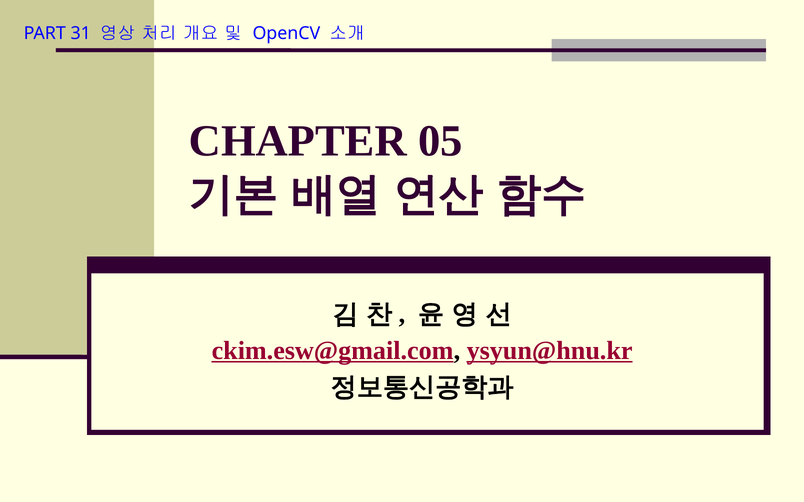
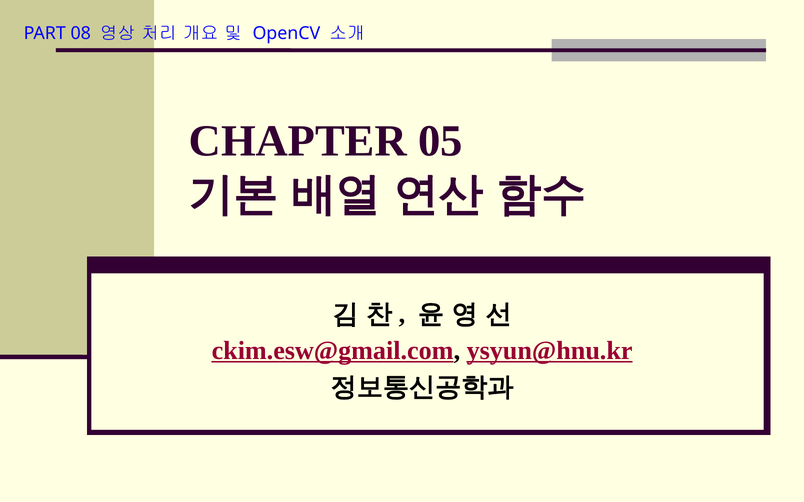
31: 31 -> 08
